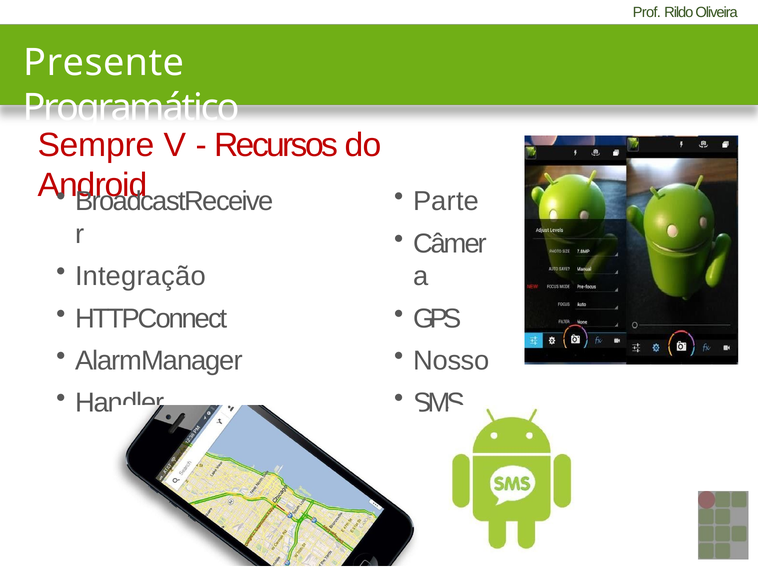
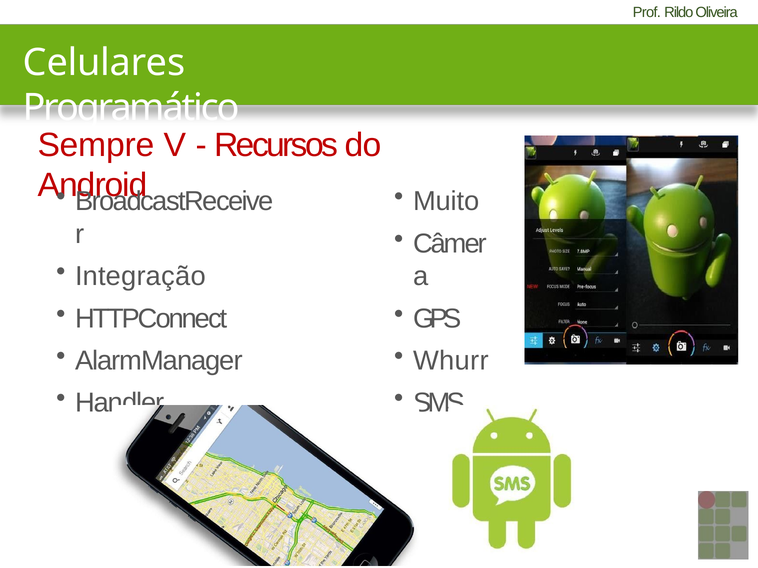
Presente: Presente -> Celulares
Parte: Parte -> Muito
Nosso: Nosso -> Whurr
